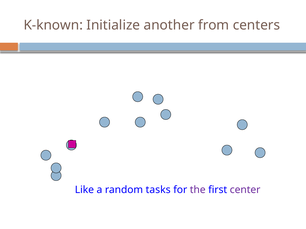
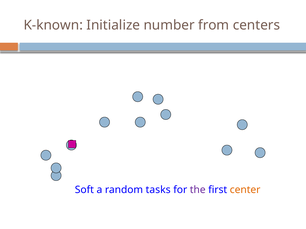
another: another -> number
Like: Like -> Soft
center colour: purple -> orange
